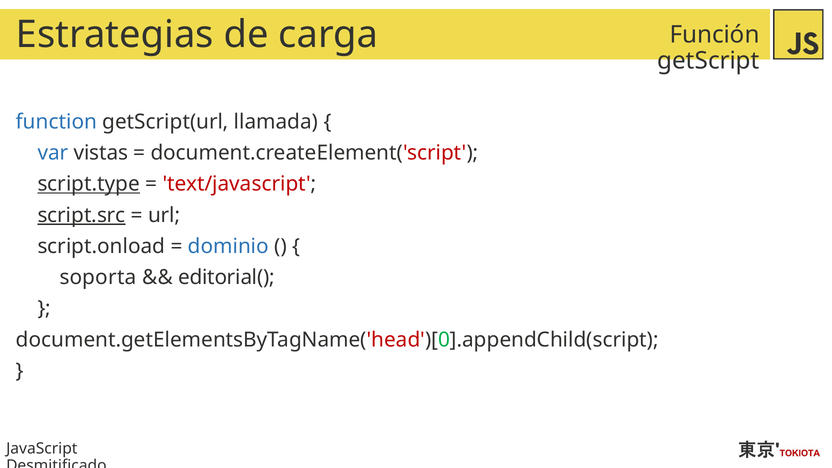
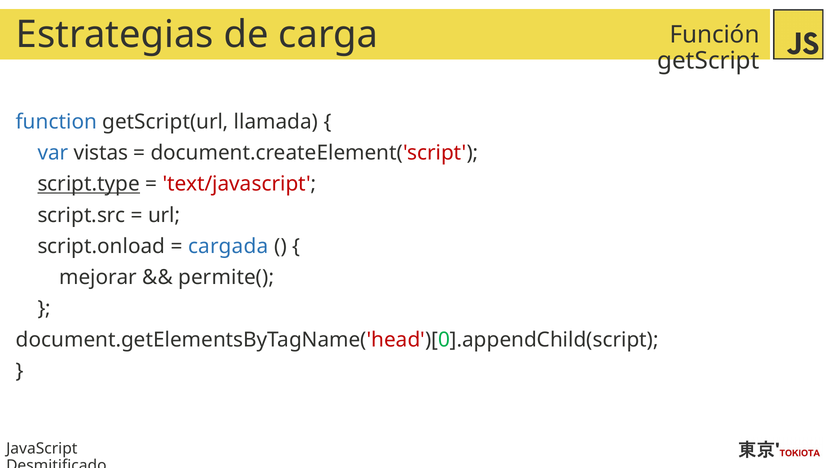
script.src underline: present -> none
dominio: dominio -> cargada
soporta: soporta -> mejorar
editorial(: editorial( -> permite(
